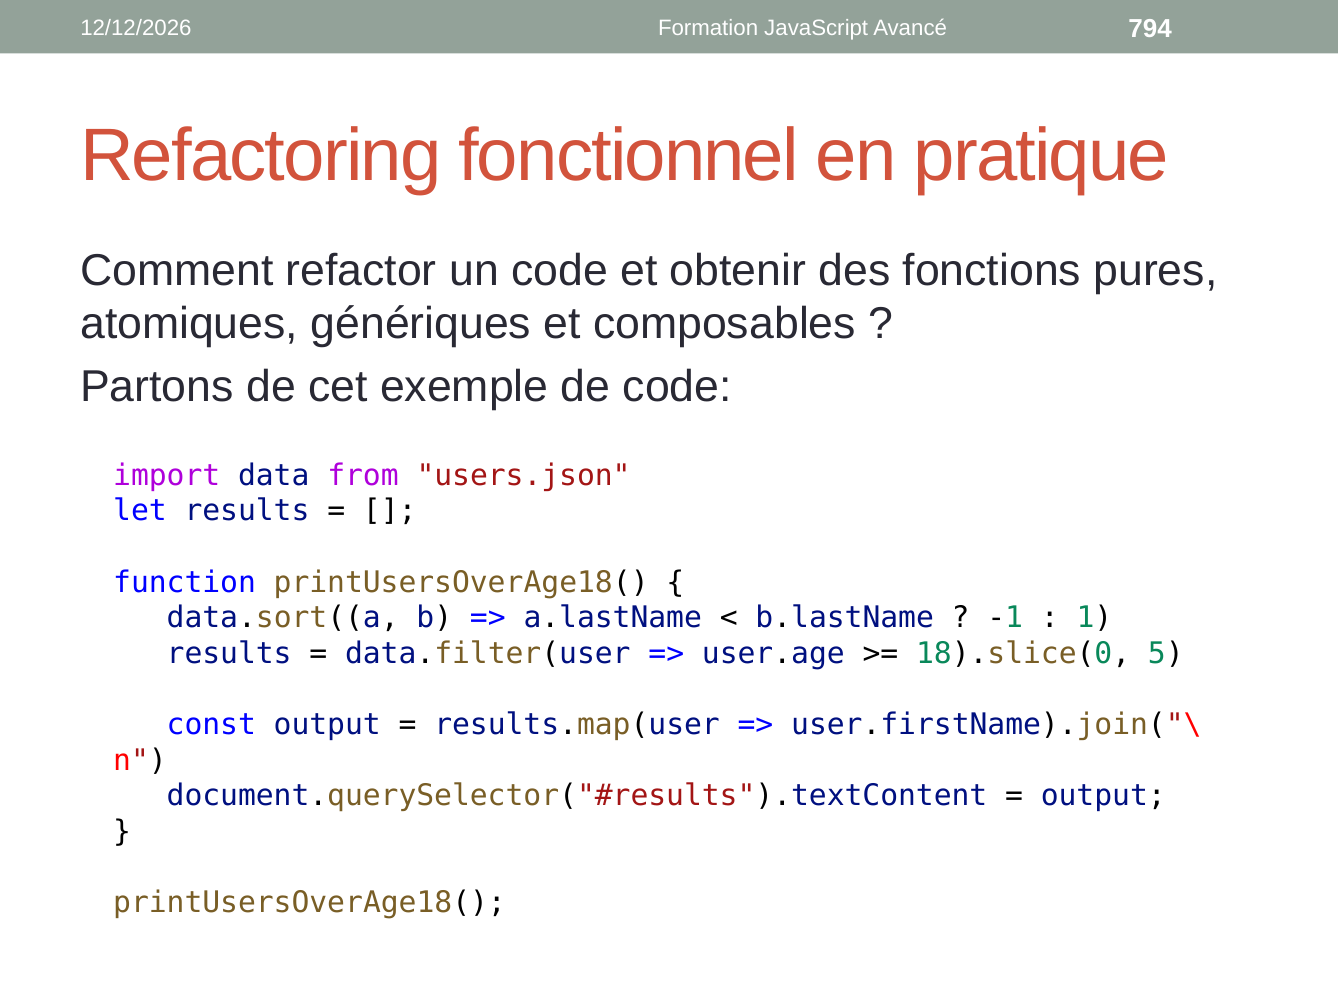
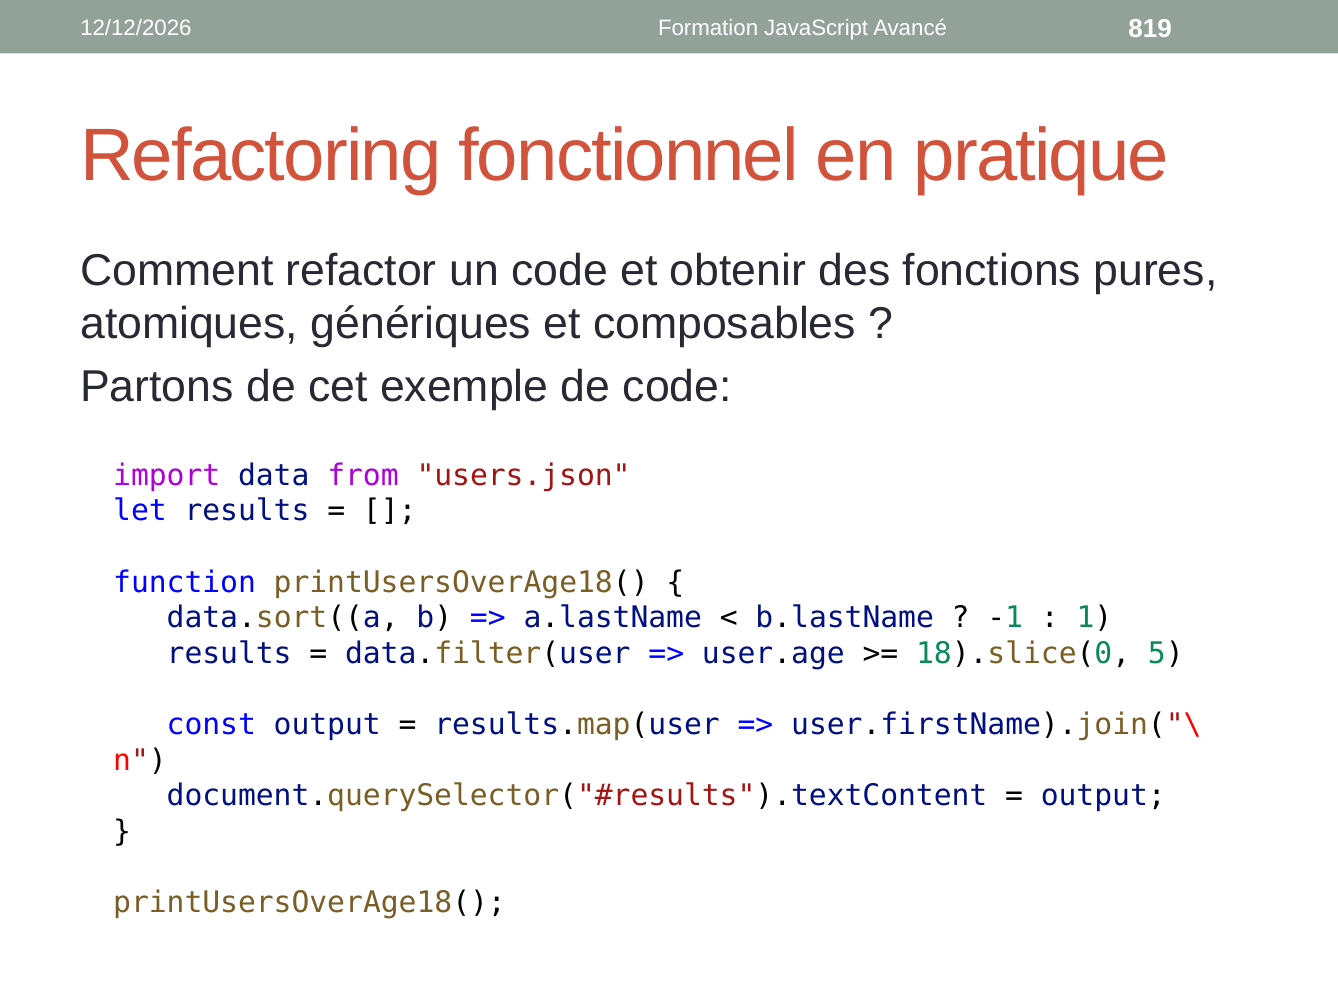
794: 794 -> 819
